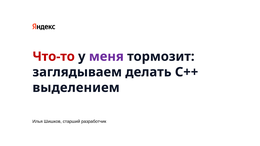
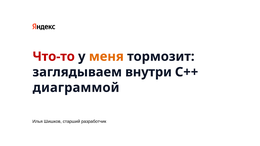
меня colour: purple -> orange
делать: делать -> внутри
выделением: выделением -> диаграммой
